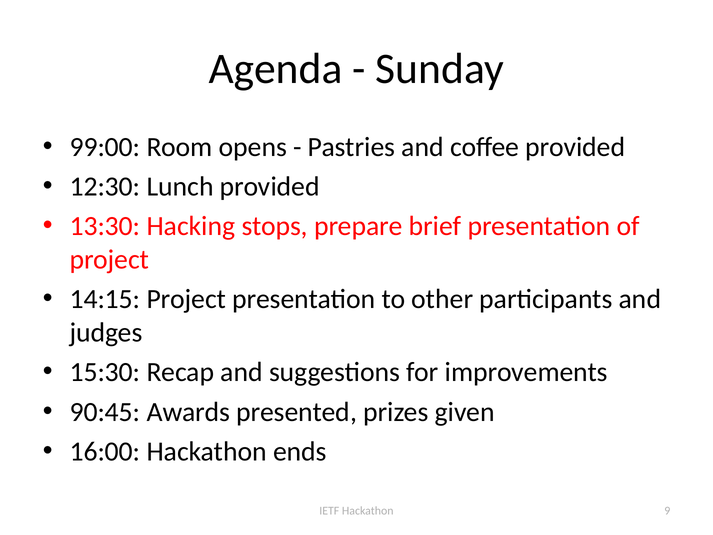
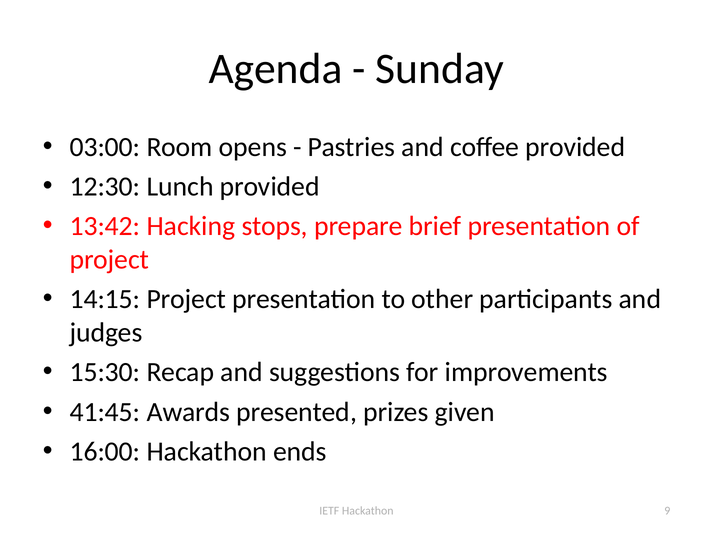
99:00: 99:00 -> 03:00
13:30: 13:30 -> 13:42
90:45: 90:45 -> 41:45
